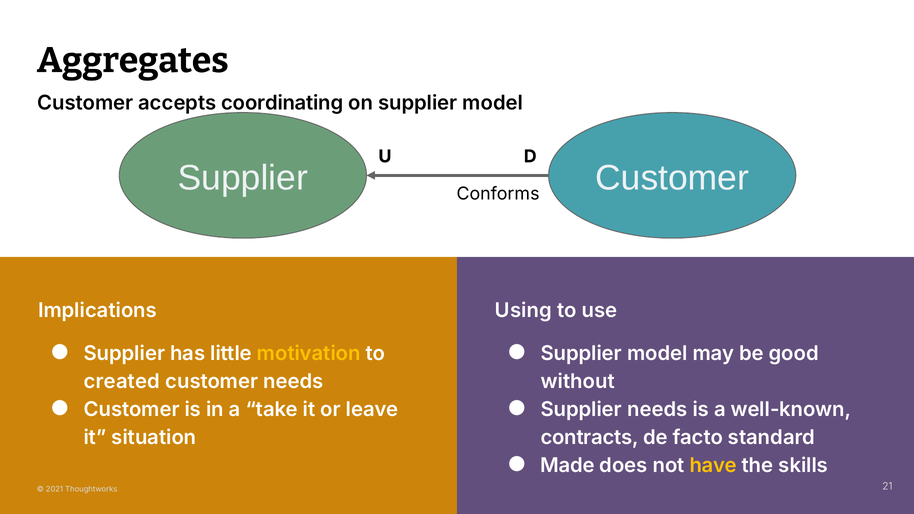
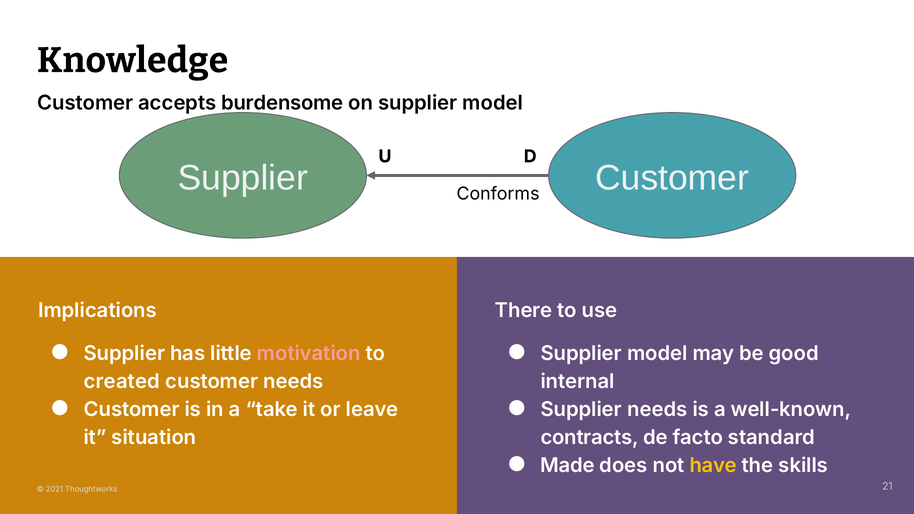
Aggregates: Aggregates -> Knowledge
coordinating: coordinating -> burdensome
Using: Using -> There
motivation colour: yellow -> pink
without: without -> internal
